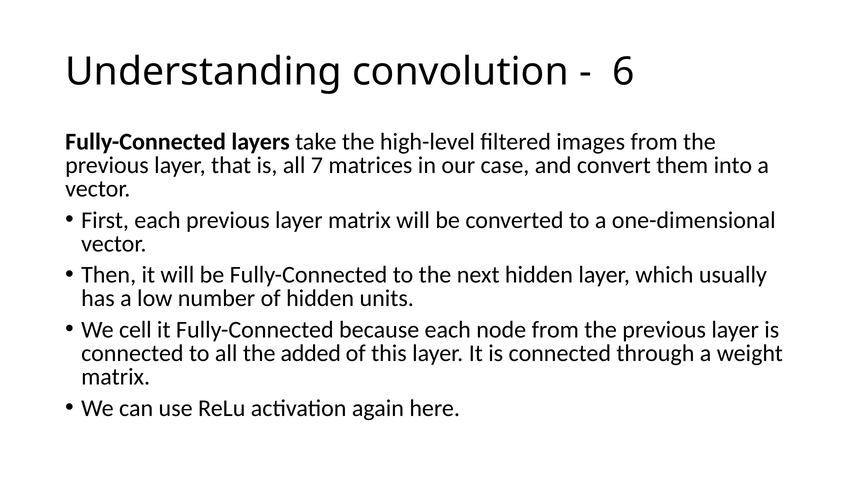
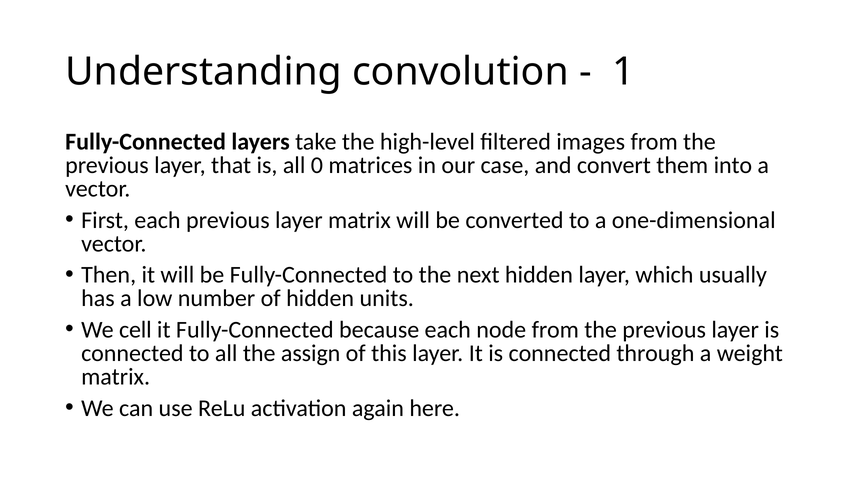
6: 6 -> 1
7: 7 -> 0
added: added -> assign
